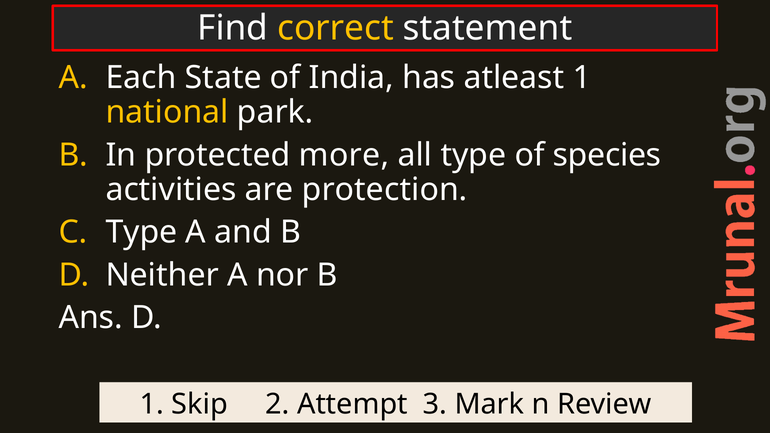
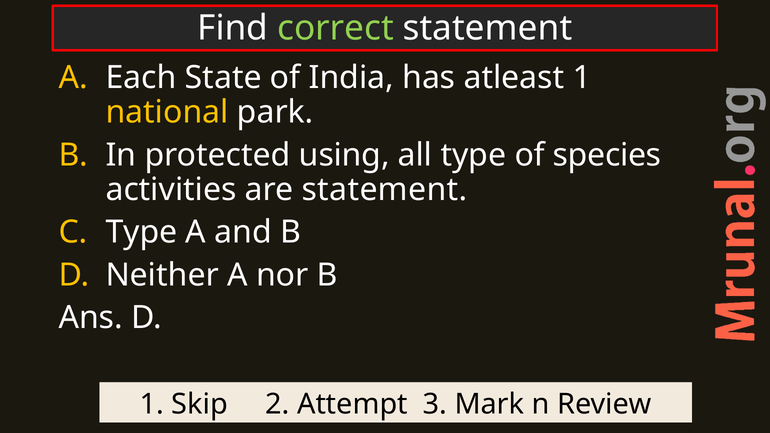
correct colour: yellow -> light green
more: more -> using
are protection: protection -> statement
